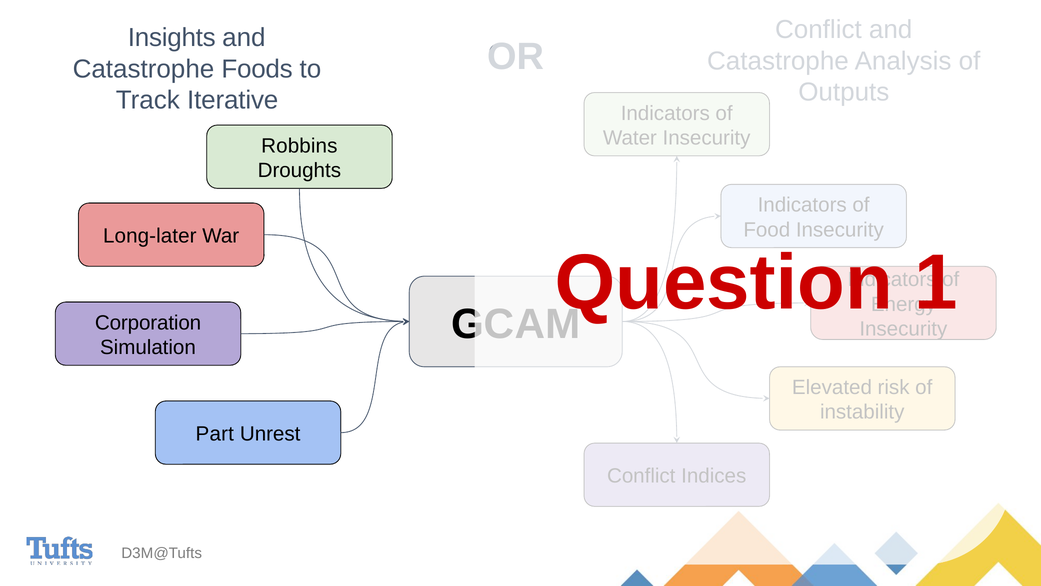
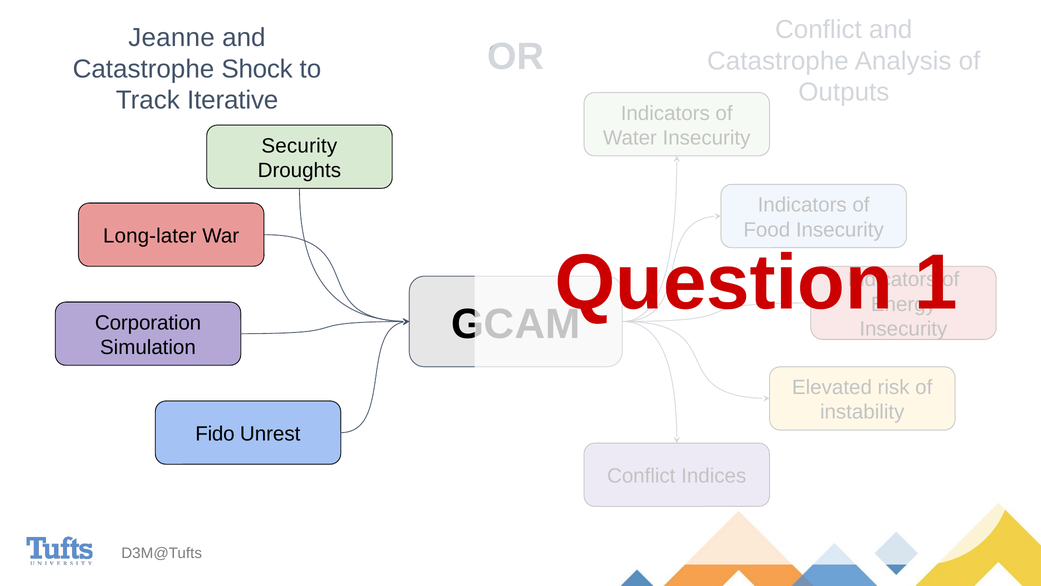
Insights: Insights -> Jeanne
Foods: Foods -> Shock
Robbins: Robbins -> Security
Part: Part -> Fido
